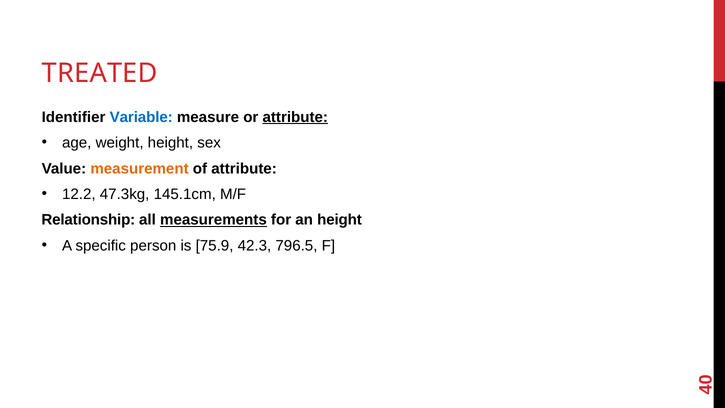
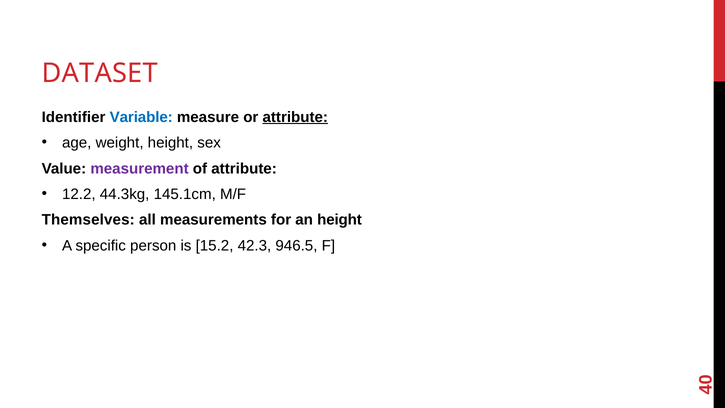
TREATED: TREATED -> DATASET
measurement colour: orange -> purple
47.3kg: 47.3kg -> 44.3kg
Relationship: Relationship -> Themselves
measurements underline: present -> none
75.9: 75.9 -> 15.2
796.5: 796.5 -> 946.5
